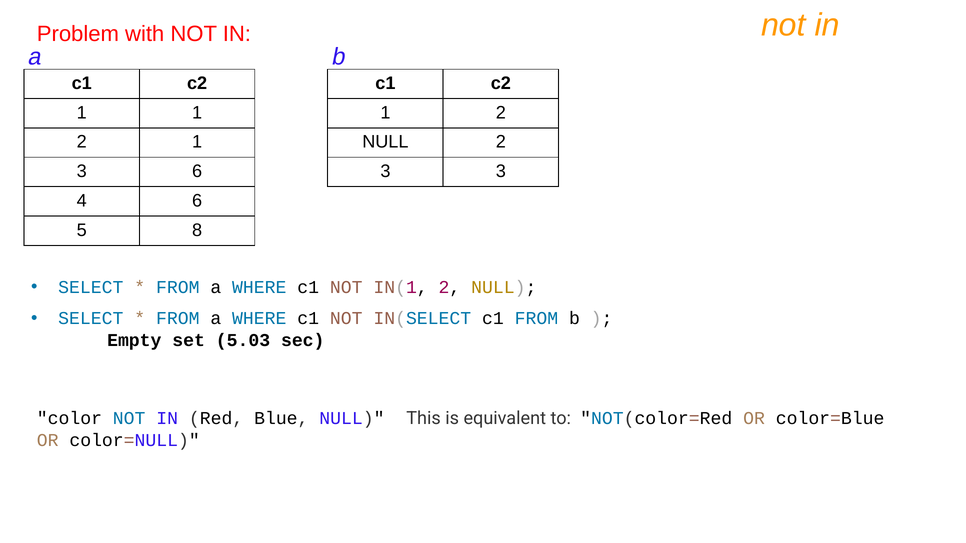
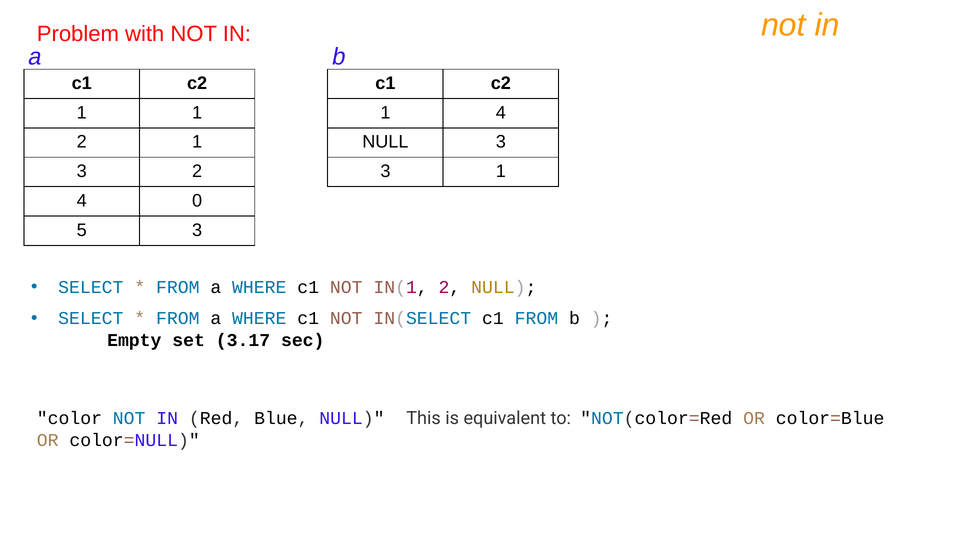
2 at (501, 113): 2 -> 4
NULL 2: 2 -> 3
3 6: 6 -> 2
3 3: 3 -> 1
4 6: 6 -> 0
5 8: 8 -> 3
5.03: 5.03 -> 3.17
